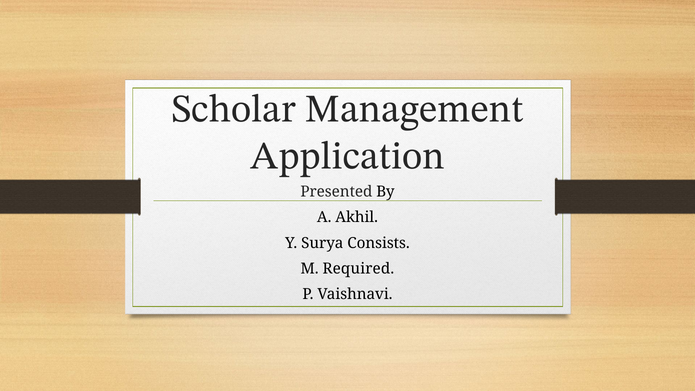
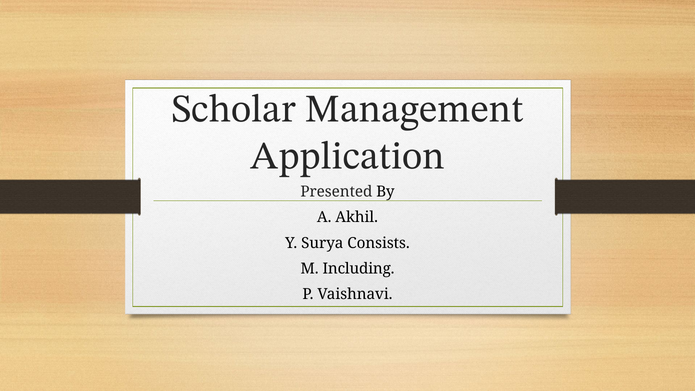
Required: Required -> Including
